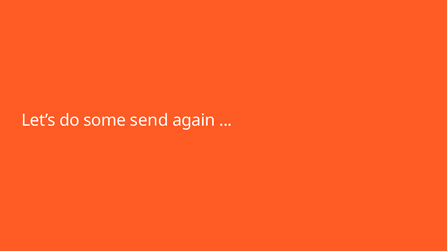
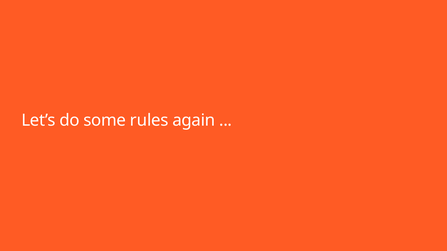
send: send -> rules
